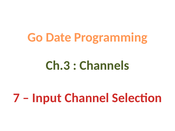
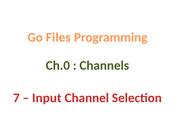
Date: Date -> Files
Ch.3: Ch.3 -> Ch.0
